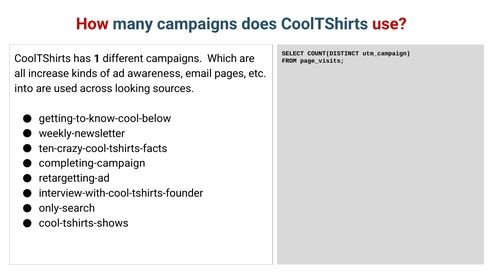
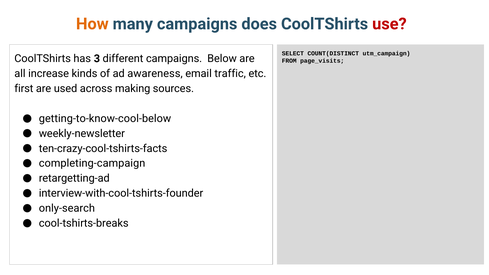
How colour: red -> orange
1: 1 -> 3
Which: Which -> Below
pages: pages -> traffic
into: into -> first
looking: looking -> making
cool-tshirts-shows: cool-tshirts-shows -> cool-tshirts-breaks
